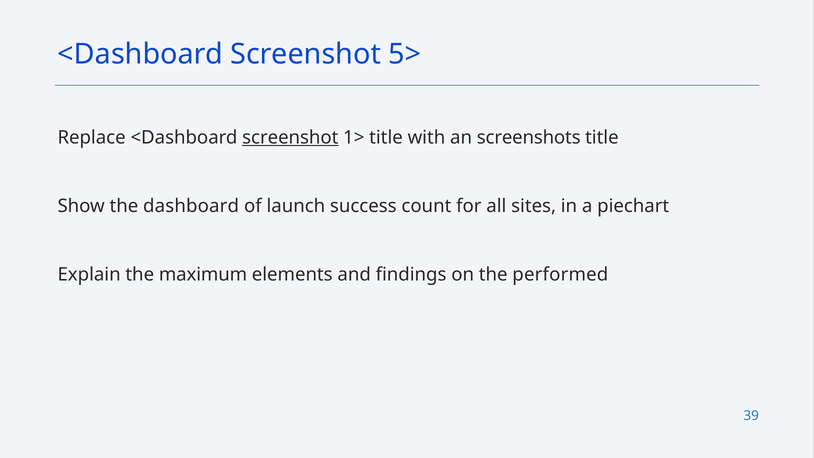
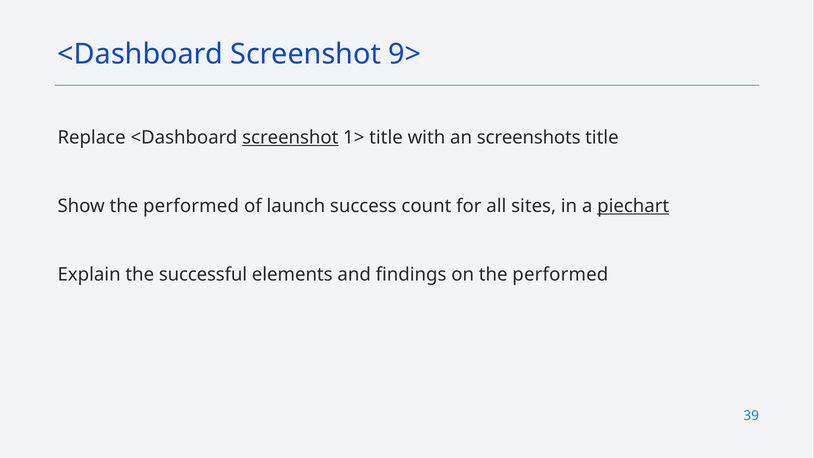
5>: 5> -> 9>
Show the dashboard: dashboard -> performed
piechart underline: none -> present
maximum: maximum -> successful
